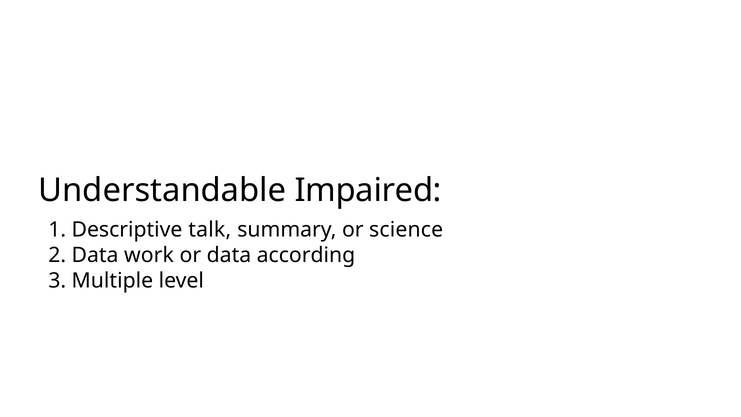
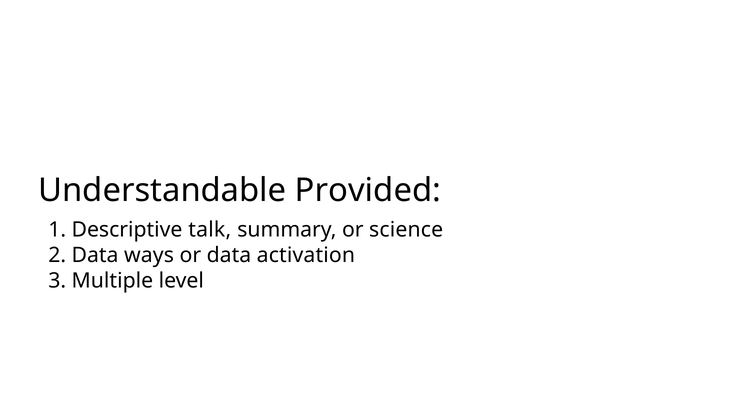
Impaired: Impaired -> Provided
work: work -> ways
according: according -> activation
